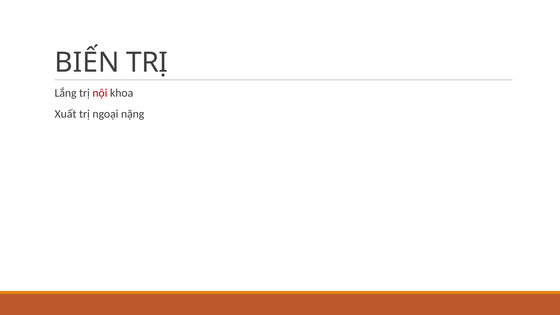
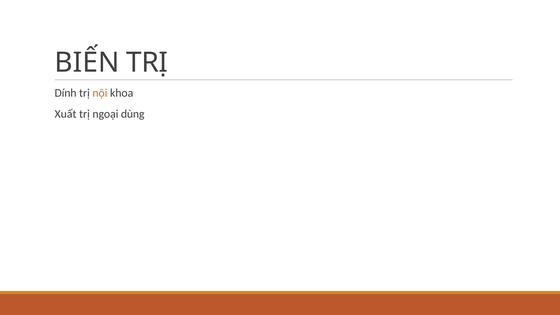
Lắng: Lắng -> Dính
nội colour: red -> orange
nặng: nặng -> dùng
